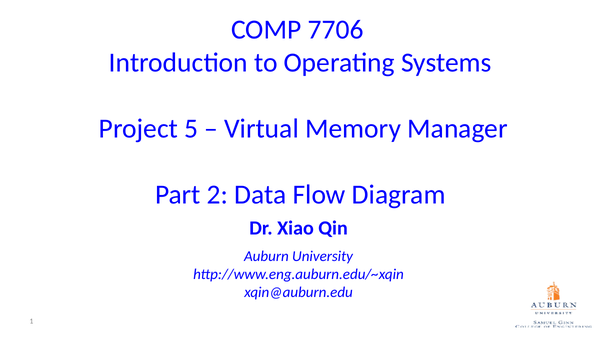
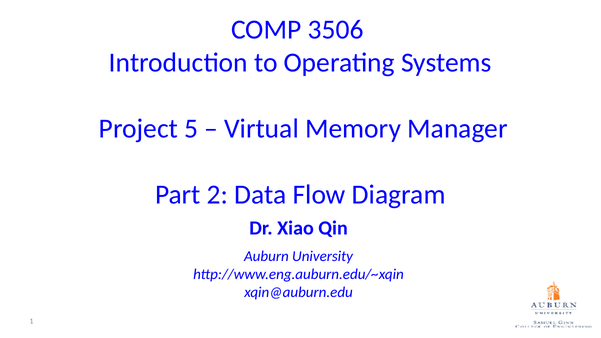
7706: 7706 -> 3506
